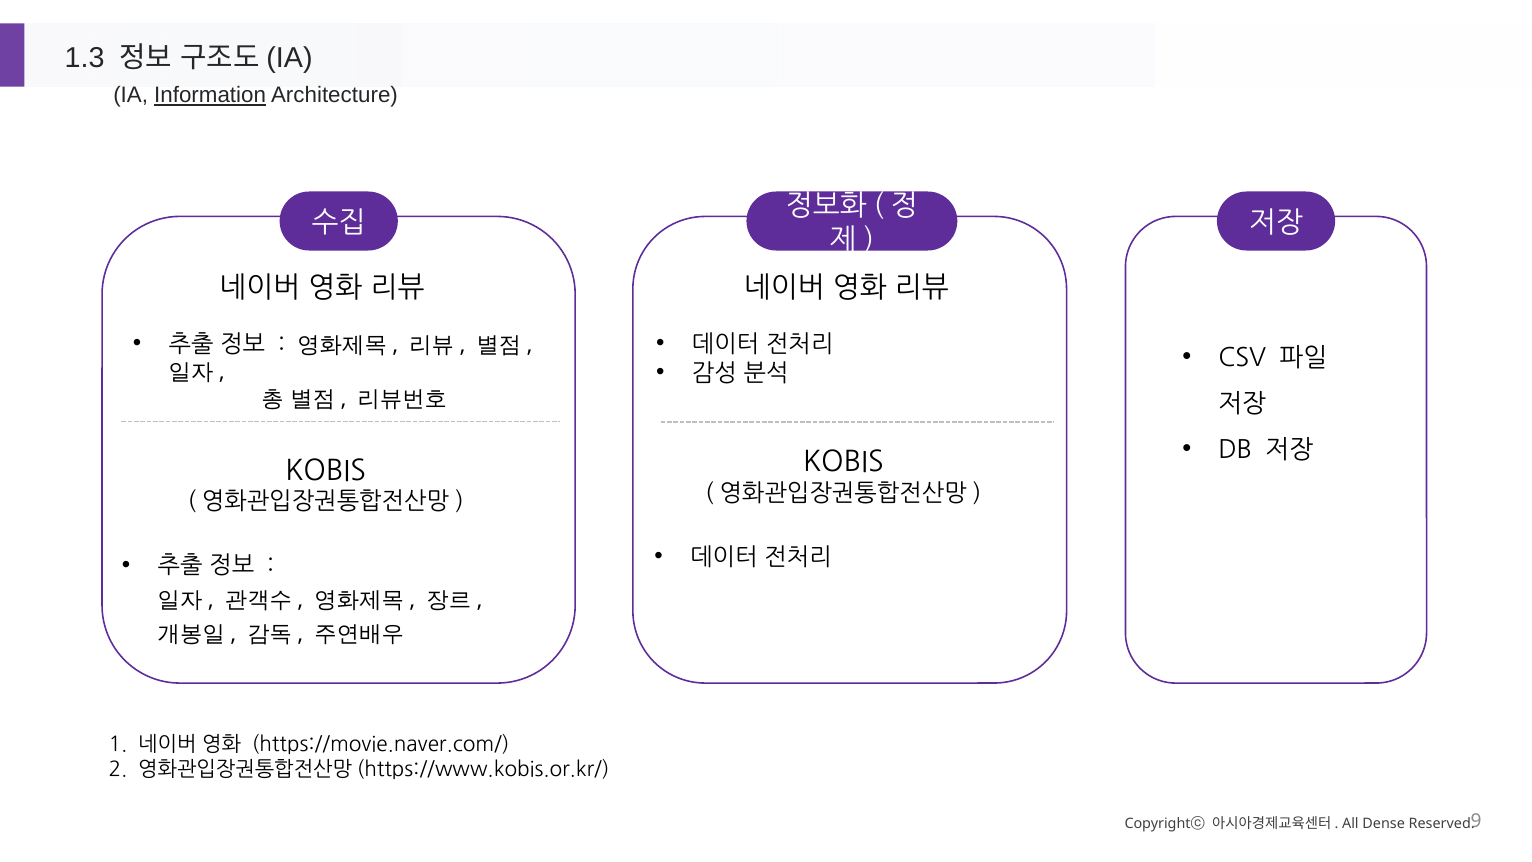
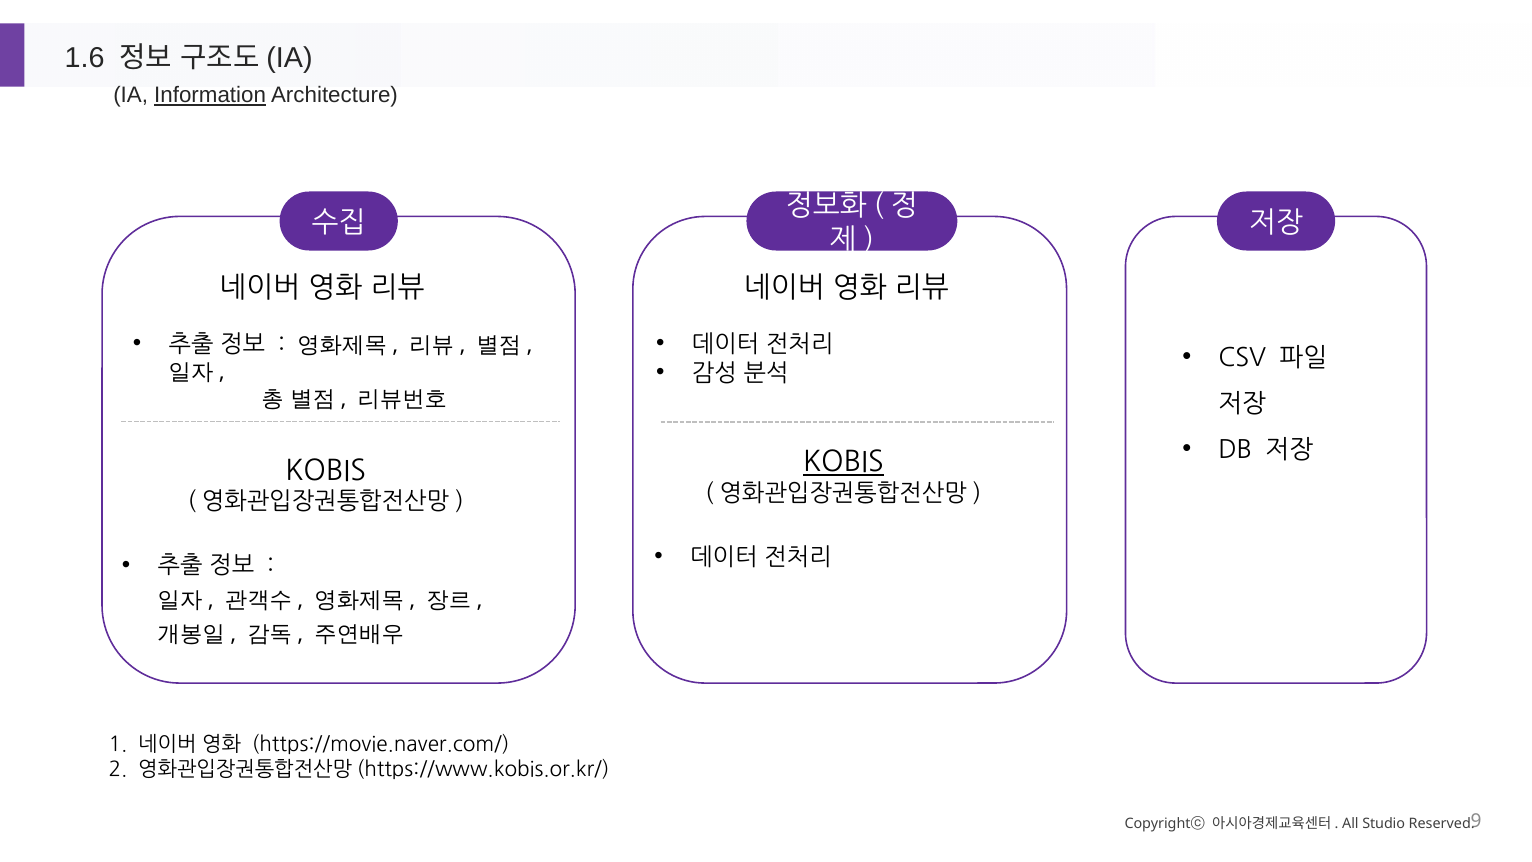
1.3: 1.3 -> 1.6
KOBIS at (843, 462) underline: none -> present
Dense: Dense -> Studio
